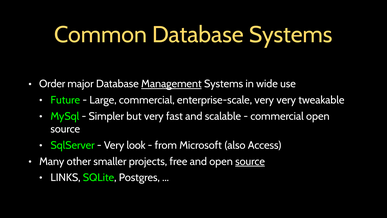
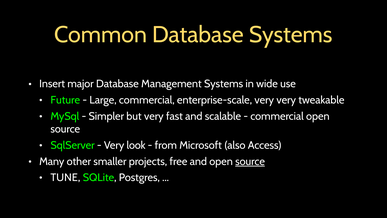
Order: Order -> Insert
Management underline: present -> none
LINKS: LINKS -> TUNE
